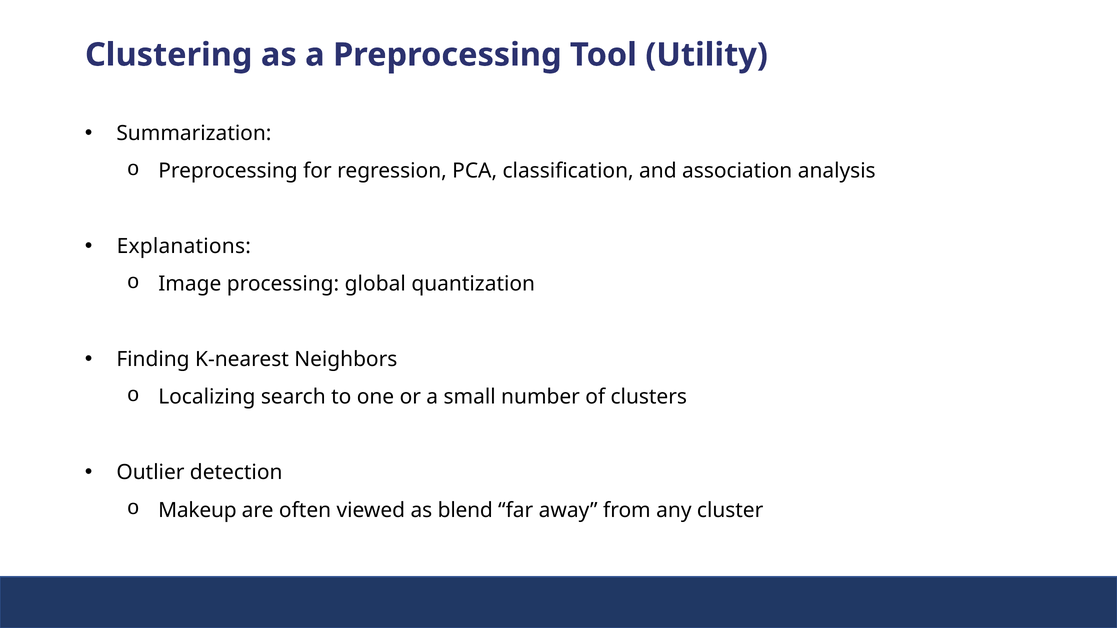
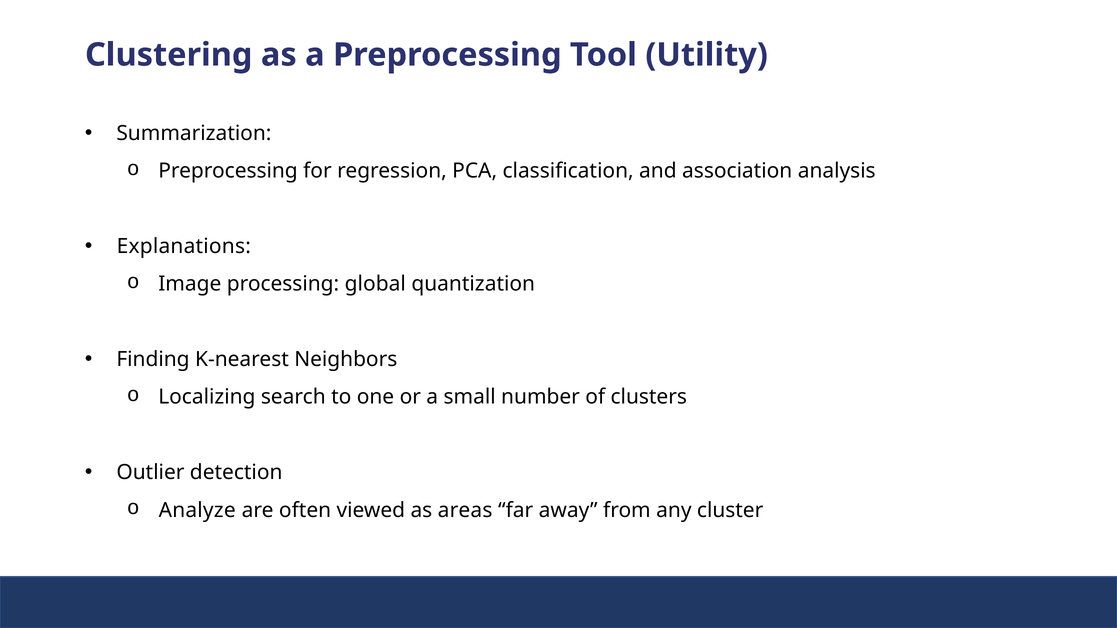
Makeup: Makeup -> Analyze
blend: blend -> areas
